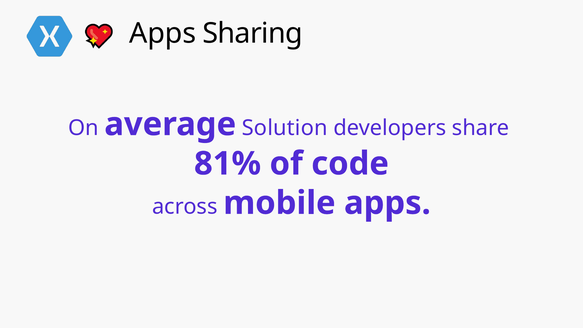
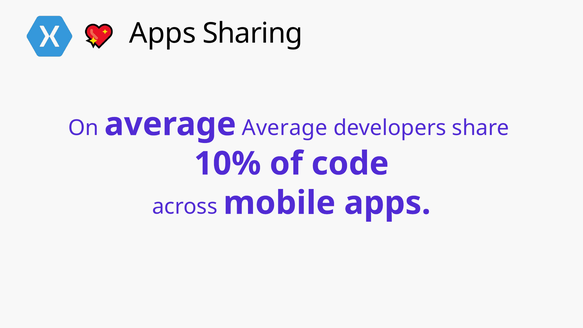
average Solution: Solution -> Average
81%: 81% -> 10%
